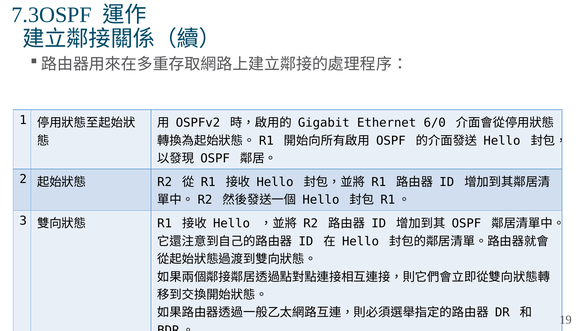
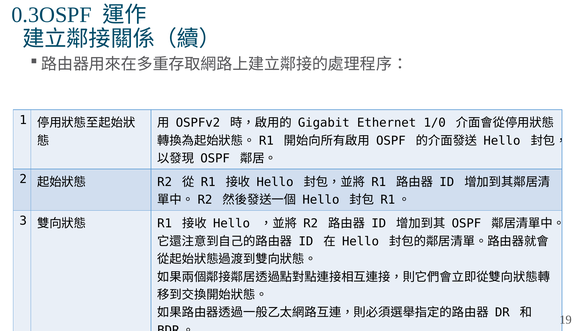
7.3OSPF: 7.3OSPF -> 0.3OSPF
6/0: 6/0 -> 1/0
